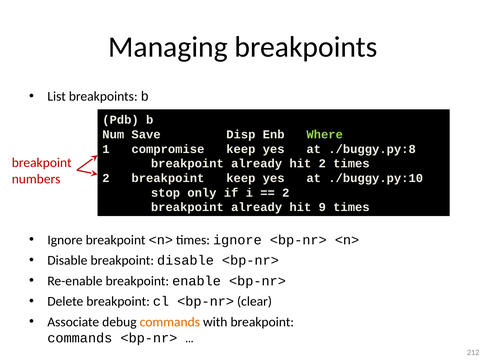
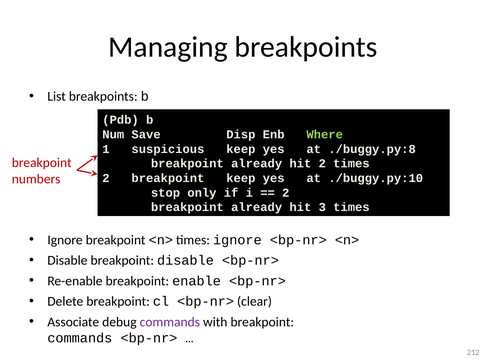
compromise: compromise -> suspicious
9: 9 -> 3
commands at (170, 322) colour: orange -> purple
